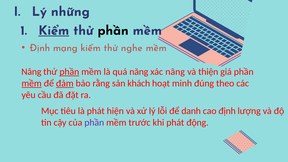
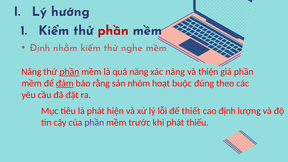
những: những -> hướng
Kiểm at (54, 31) underline: present -> none
phần at (113, 31) colour: black -> red
mạng: mạng -> nhằm
mềm at (32, 83) underline: present -> none
khách: khách -> nhóm
minh: minh -> buộc
danh: danh -> thiết
động: động -> thiếu
